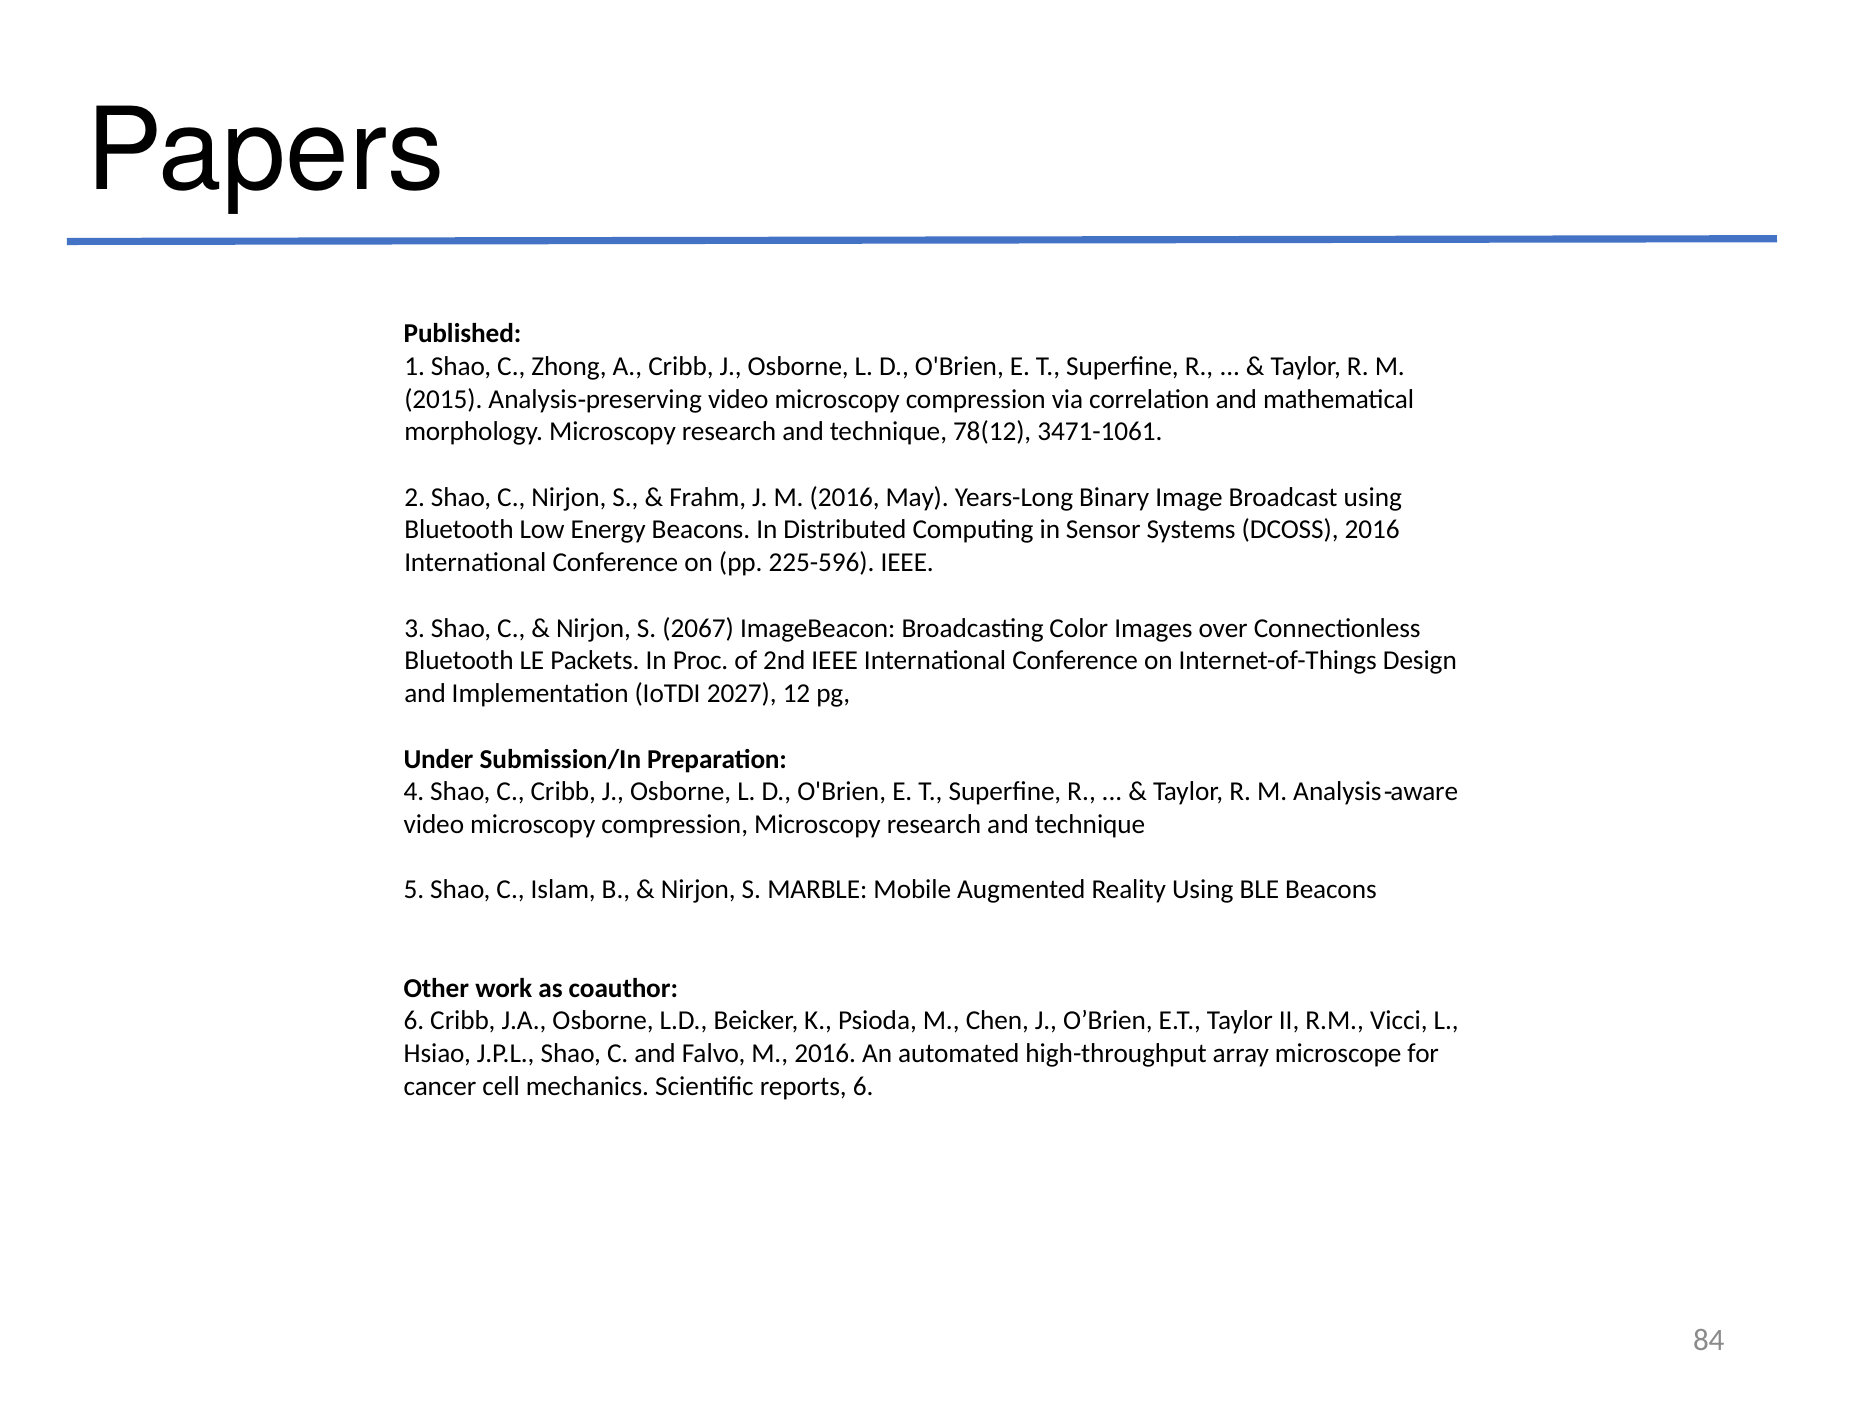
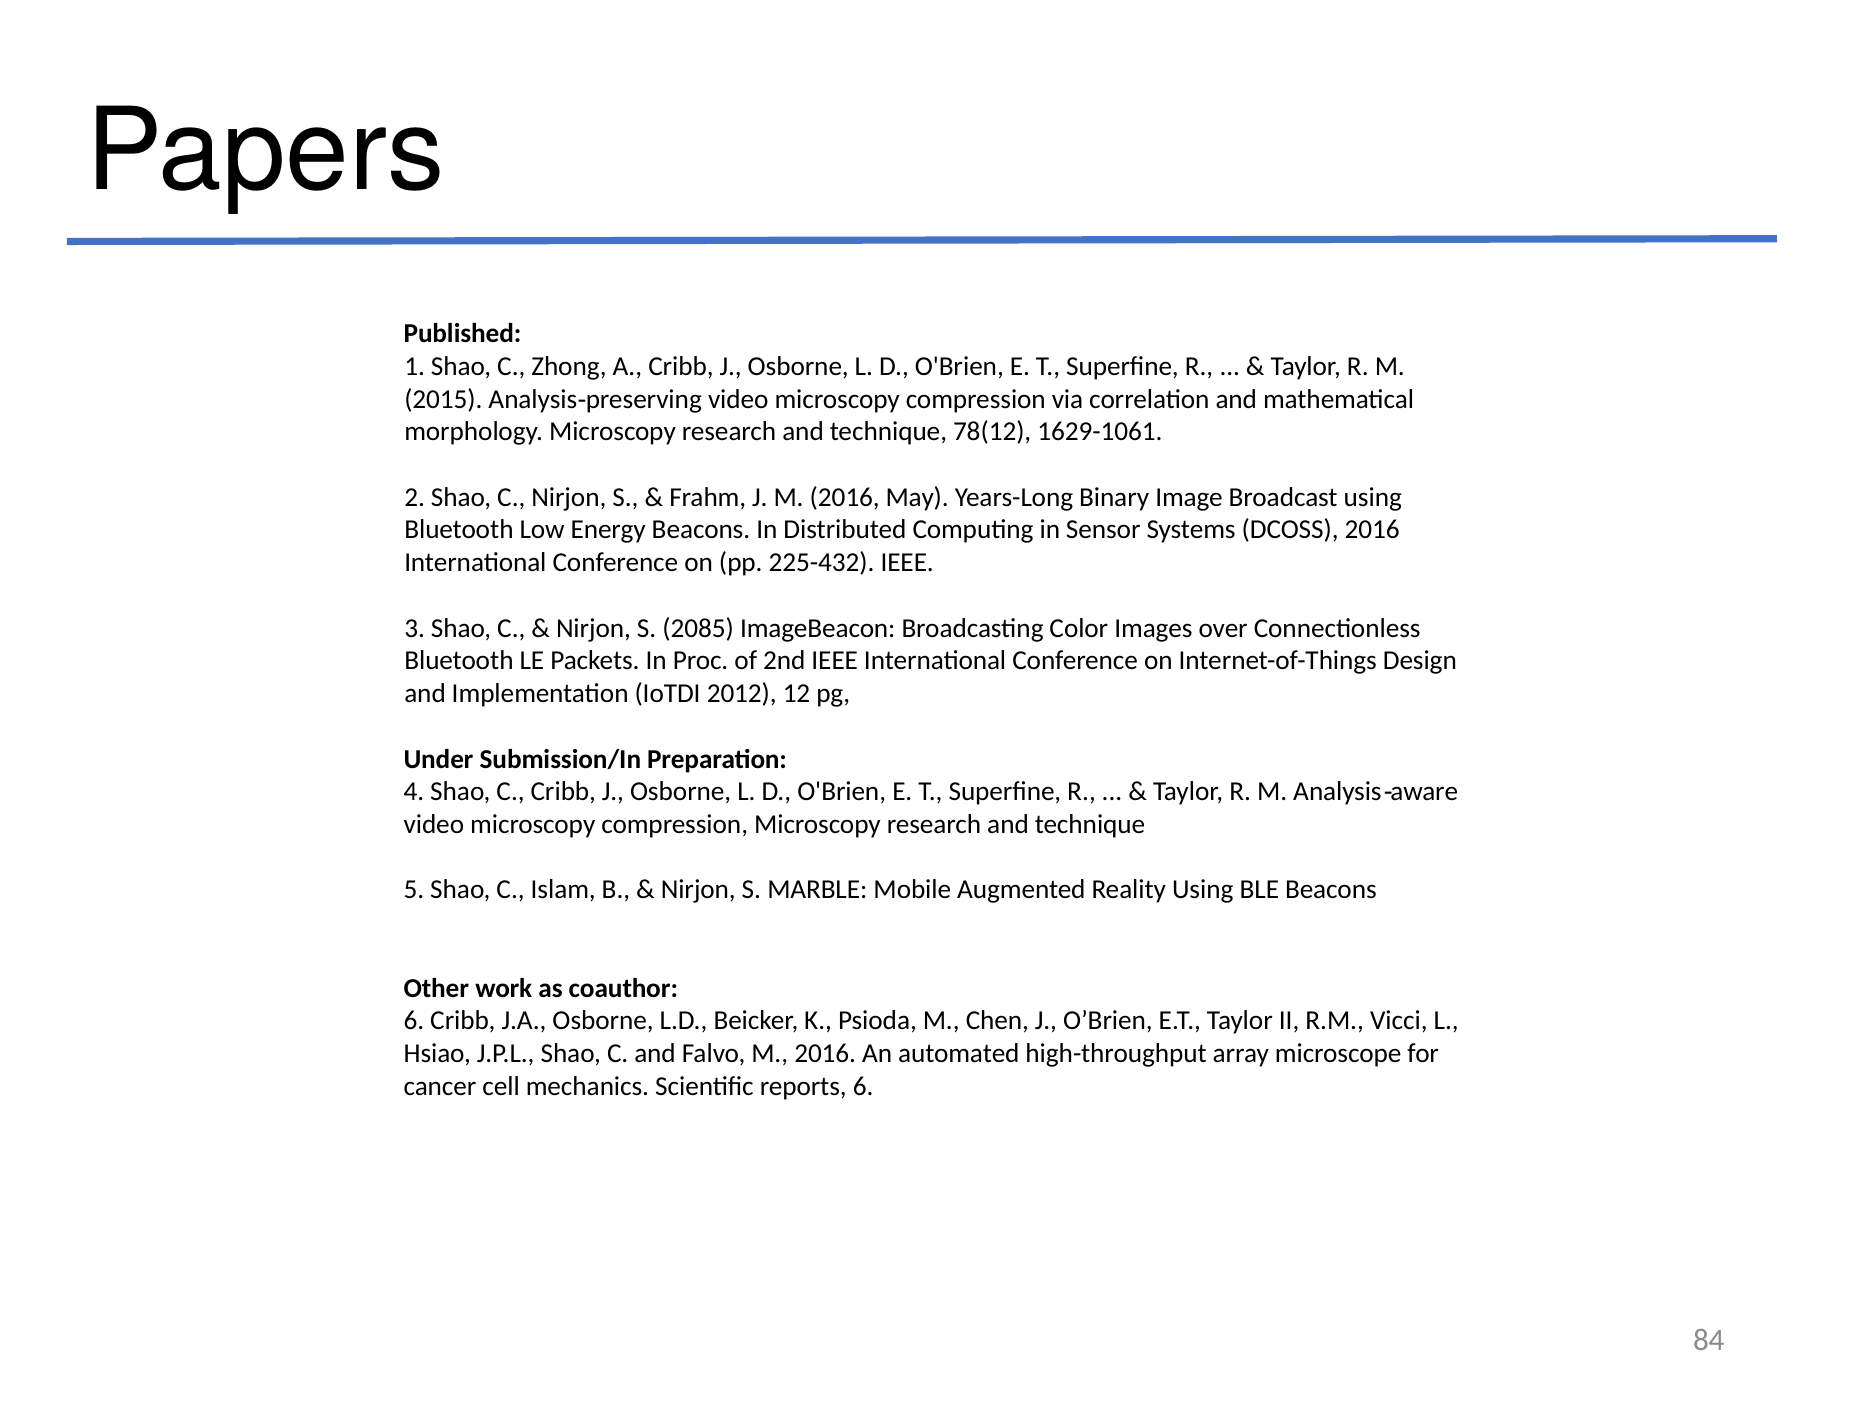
3471-1061: 3471-1061 -> 1629-1061
225-596: 225-596 -> 225-432
2067: 2067 -> 2085
2027: 2027 -> 2012
